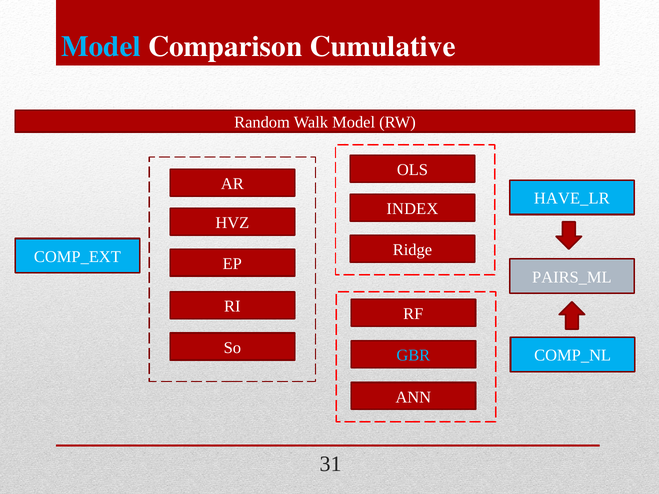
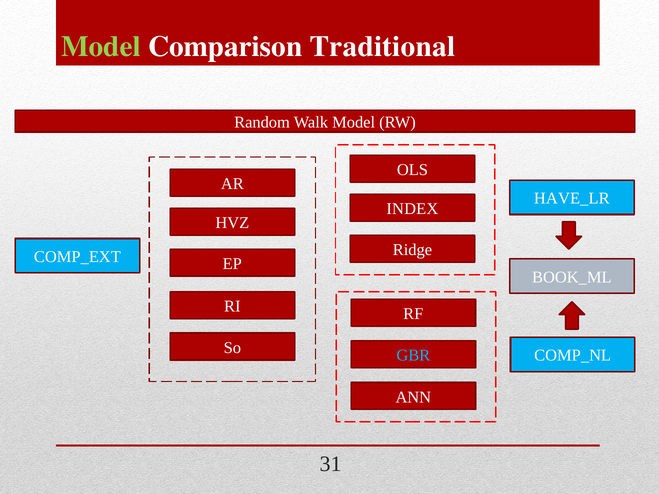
Model at (101, 47) colour: light blue -> light green
Cumulative: Cumulative -> Traditional
PAIRS_ML: PAIRS_ML -> BOOK_ML
